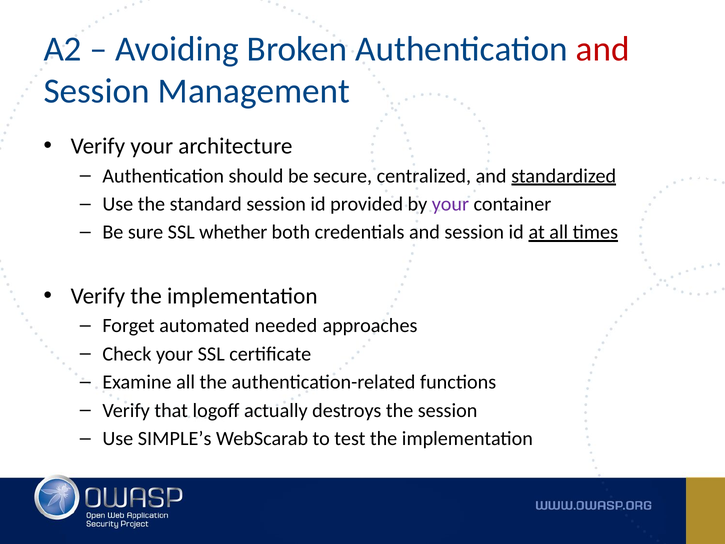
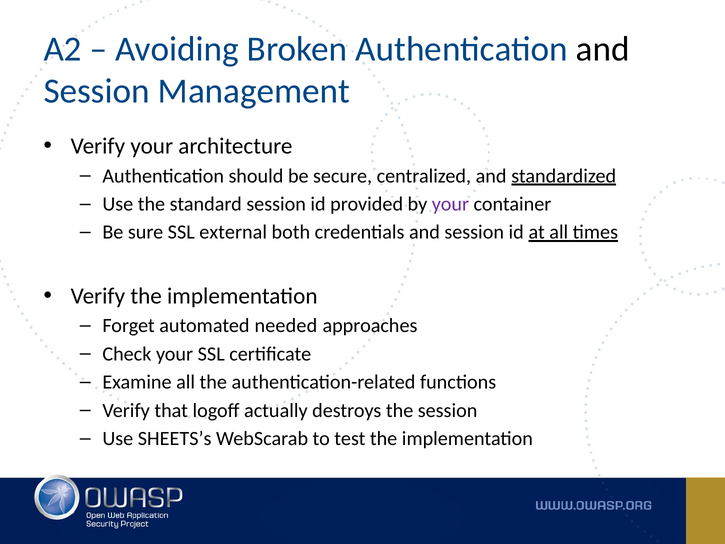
and at (603, 49) colour: red -> black
whether: whether -> external
SIMPLE’s: SIMPLE’s -> SHEETS’s
